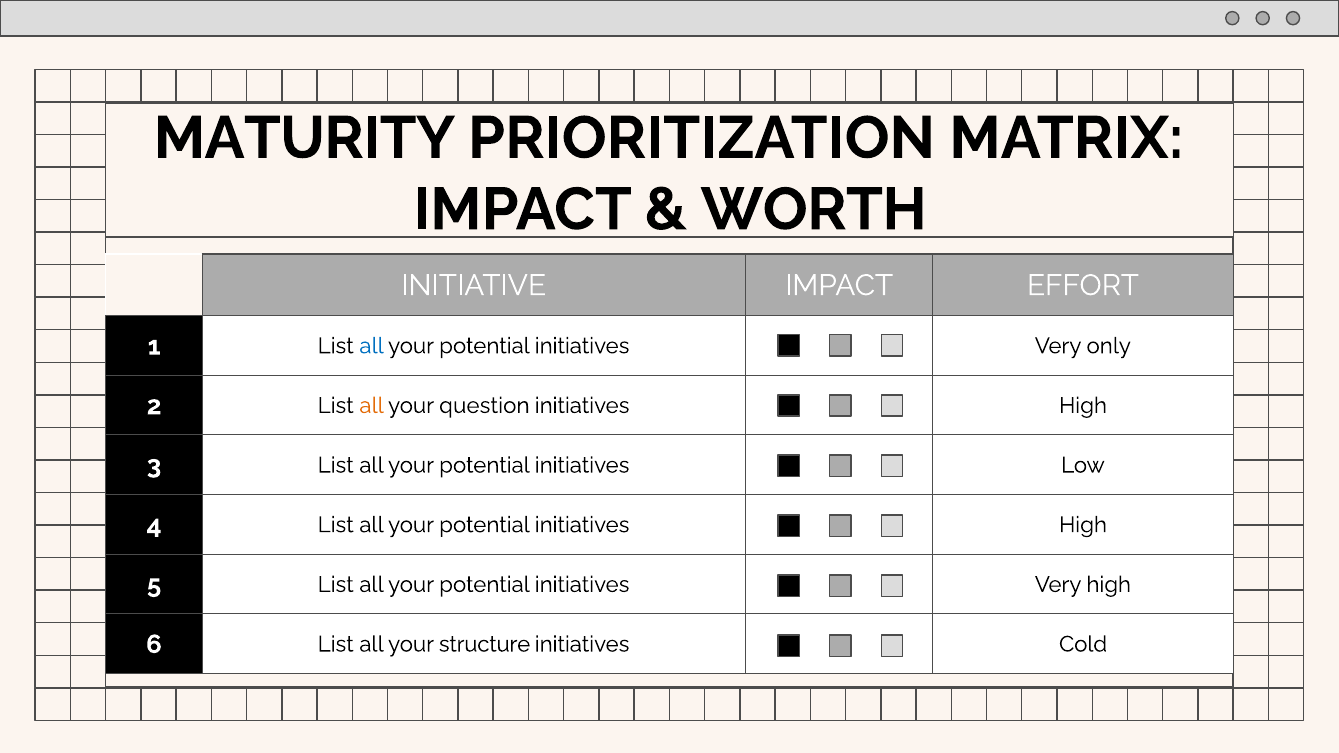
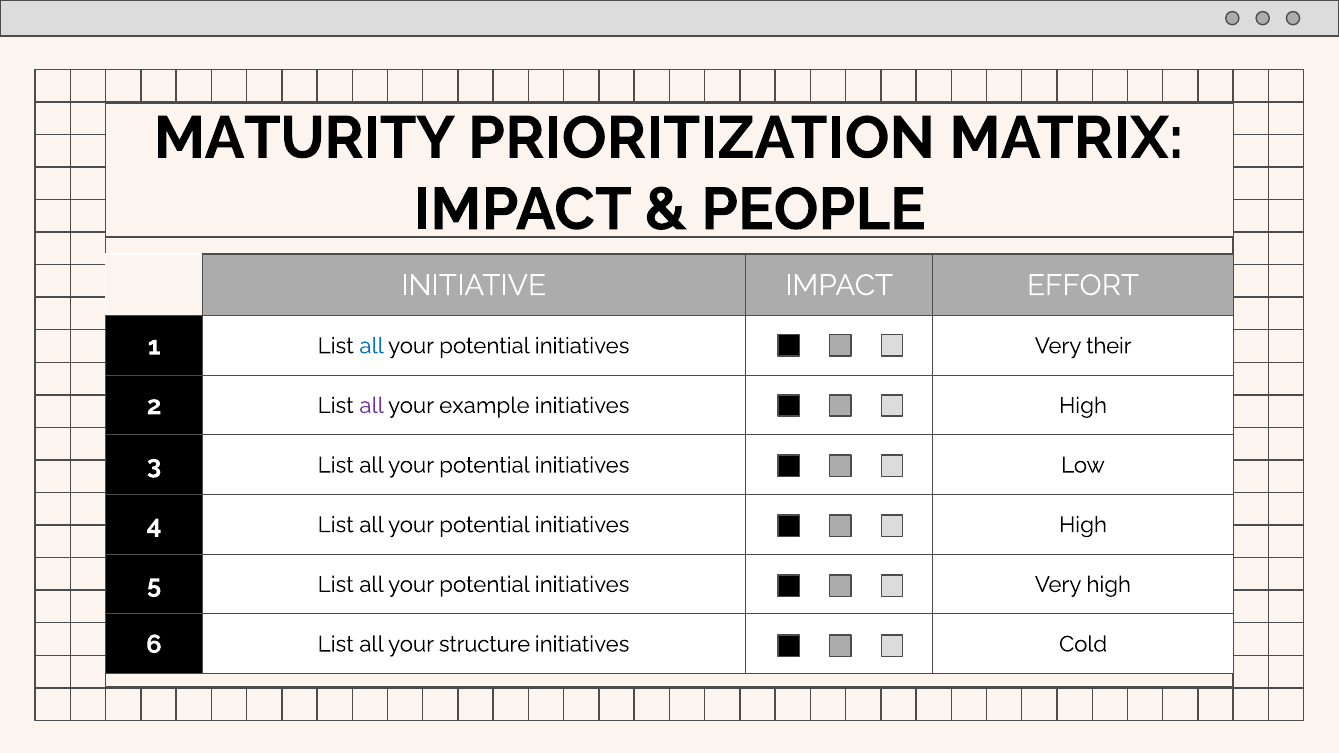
WORTH: WORTH -> PEOPLE
only: only -> their
all at (372, 406) colour: orange -> purple
question: question -> example
